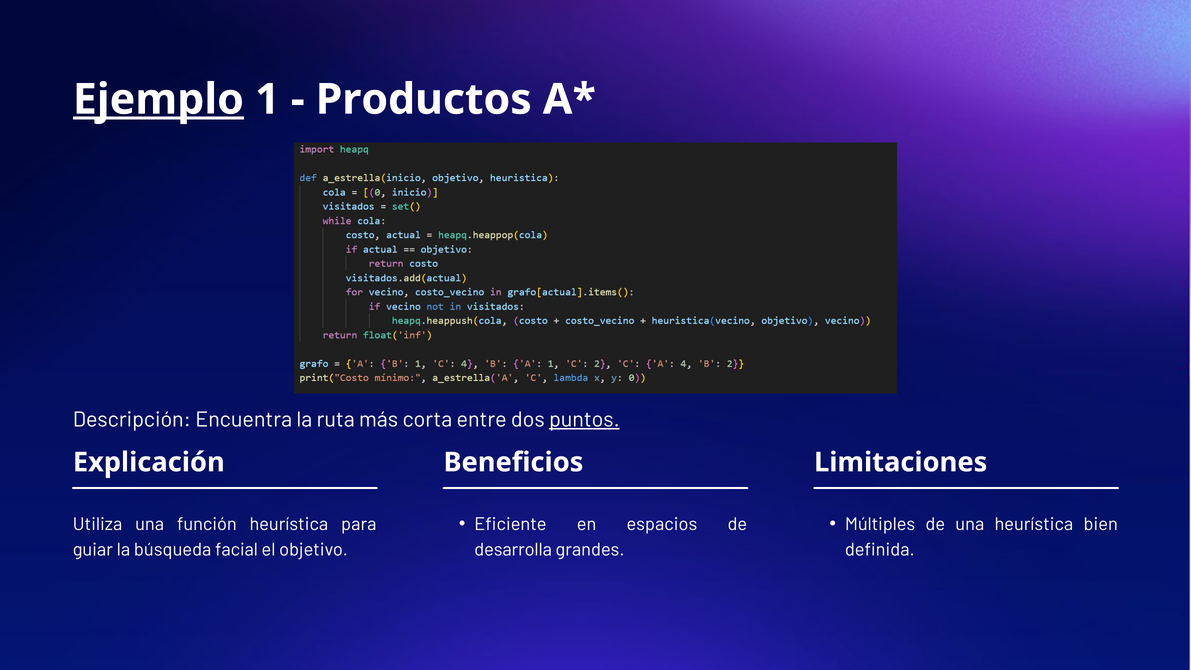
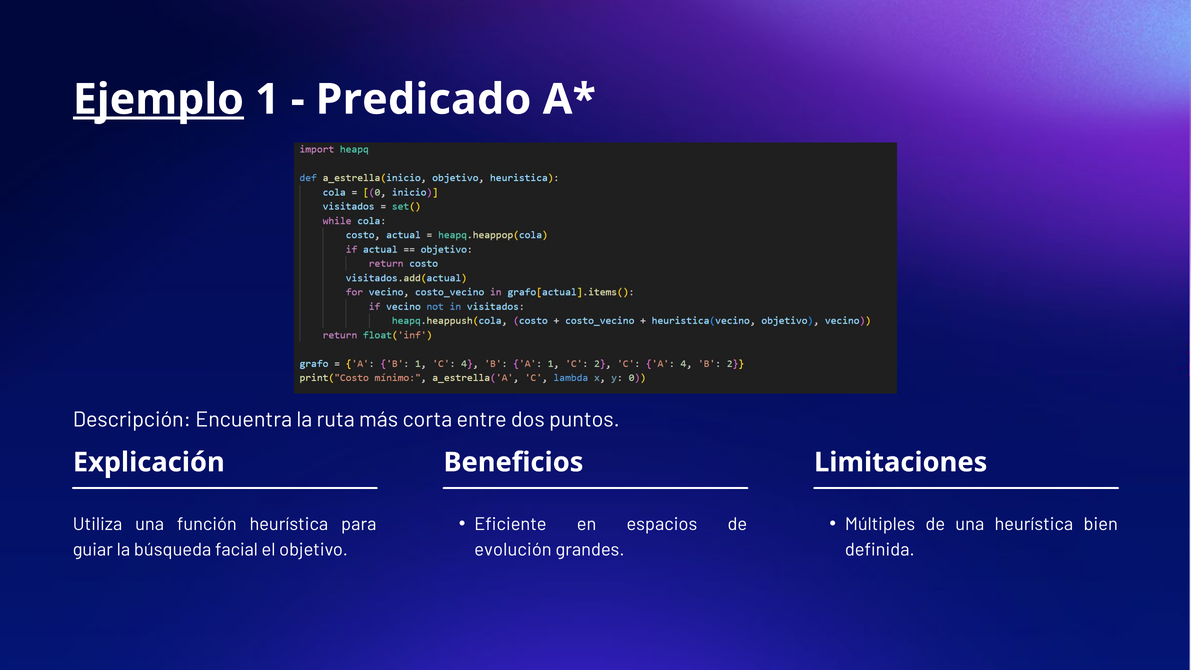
Productos: Productos -> Predicado
puntos underline: present -> none
desarrolla: desarrolla -> evolución
